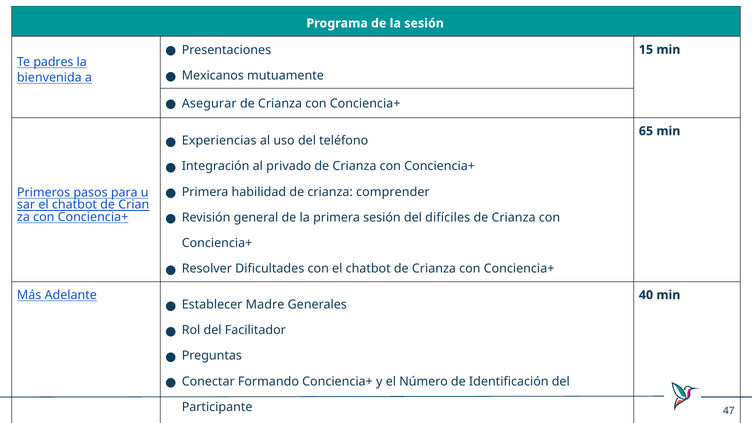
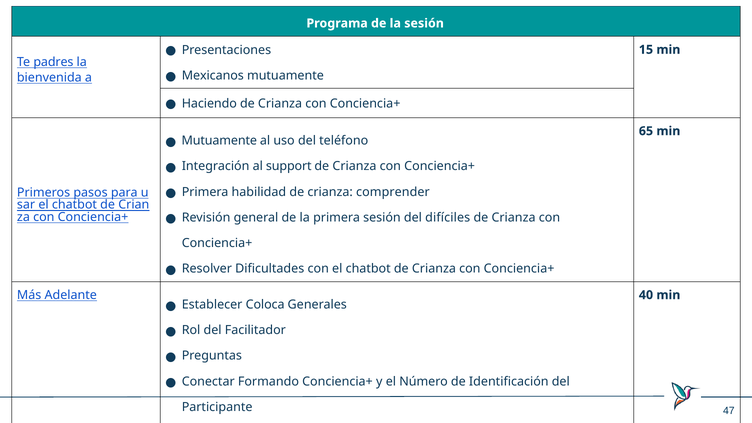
Asegurar: Asegurar -> Haciendo
Experiencias at (219, 141): Experiencias -> Mutuamente
privado: privado -> support
Madre: Madre -> Coloca
